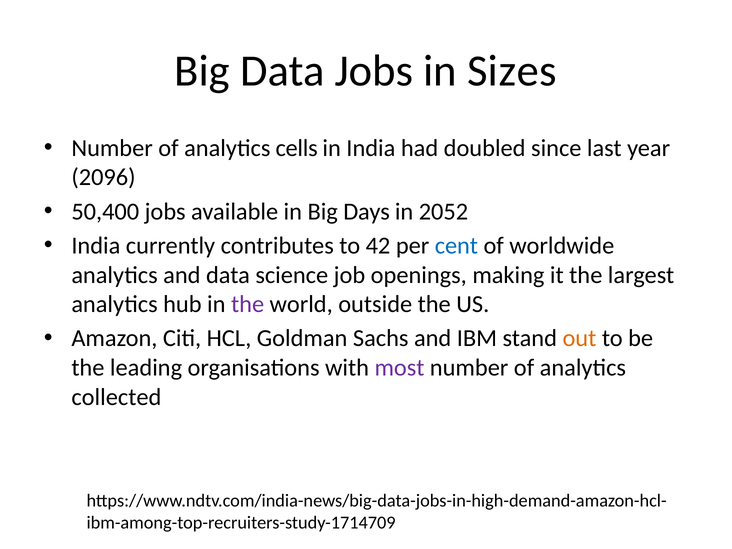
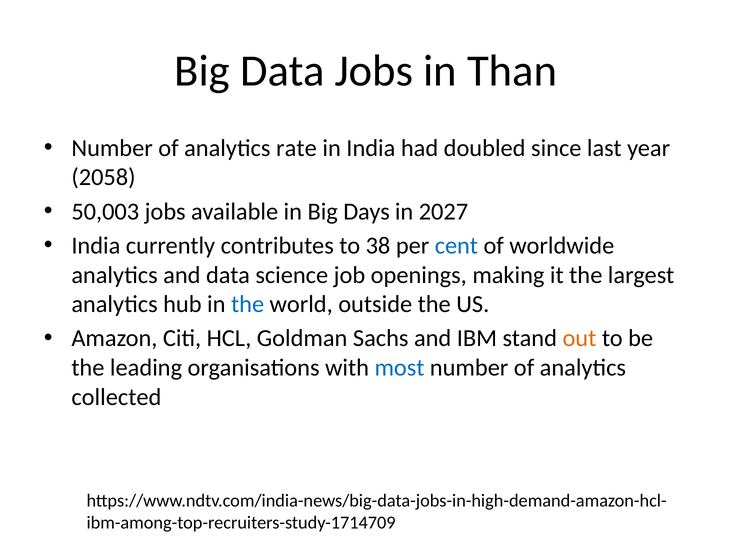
Sizes: Sizes -> Than
cells: cells -> rate
2096: 2096 -> 2058
50,400: 50,400 -> 50,003
2052: 2052 -> 2027
42: 42 -> 38
the at (248, 304) colour: purple -> blue
most colour: purple -> blue
